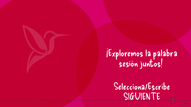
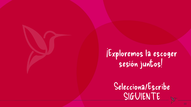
palabra: palabra -> escoger
